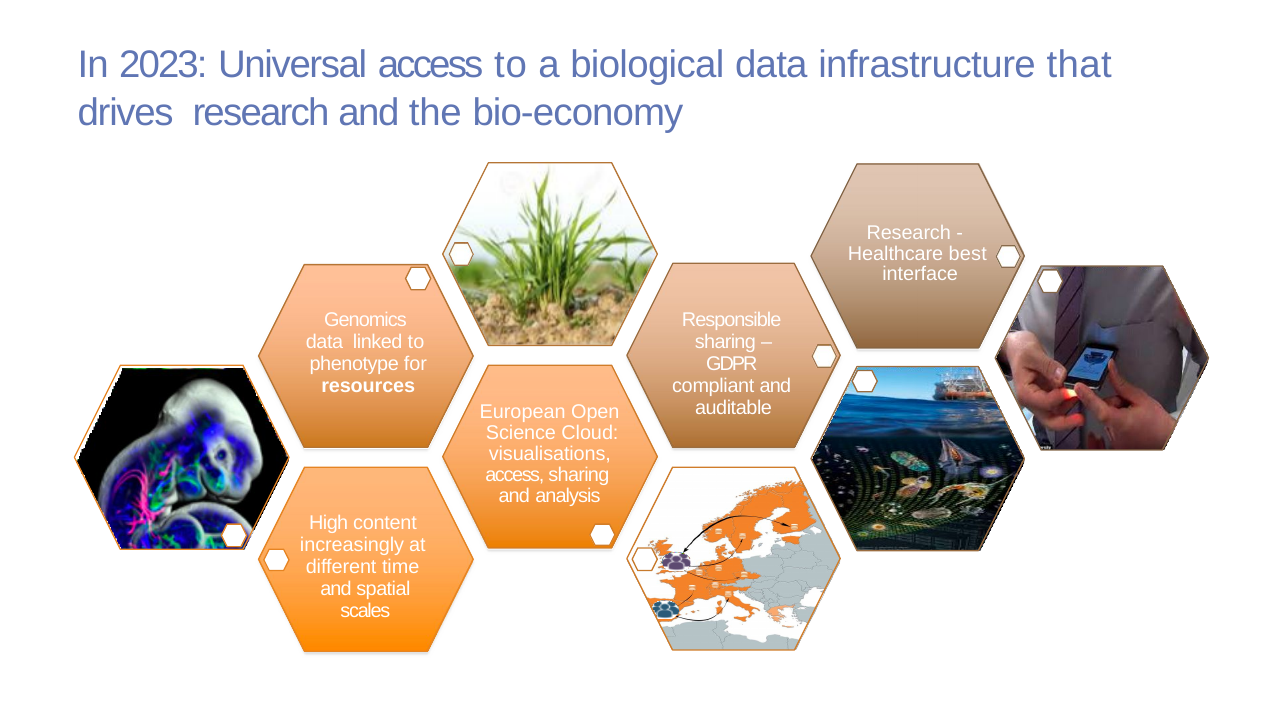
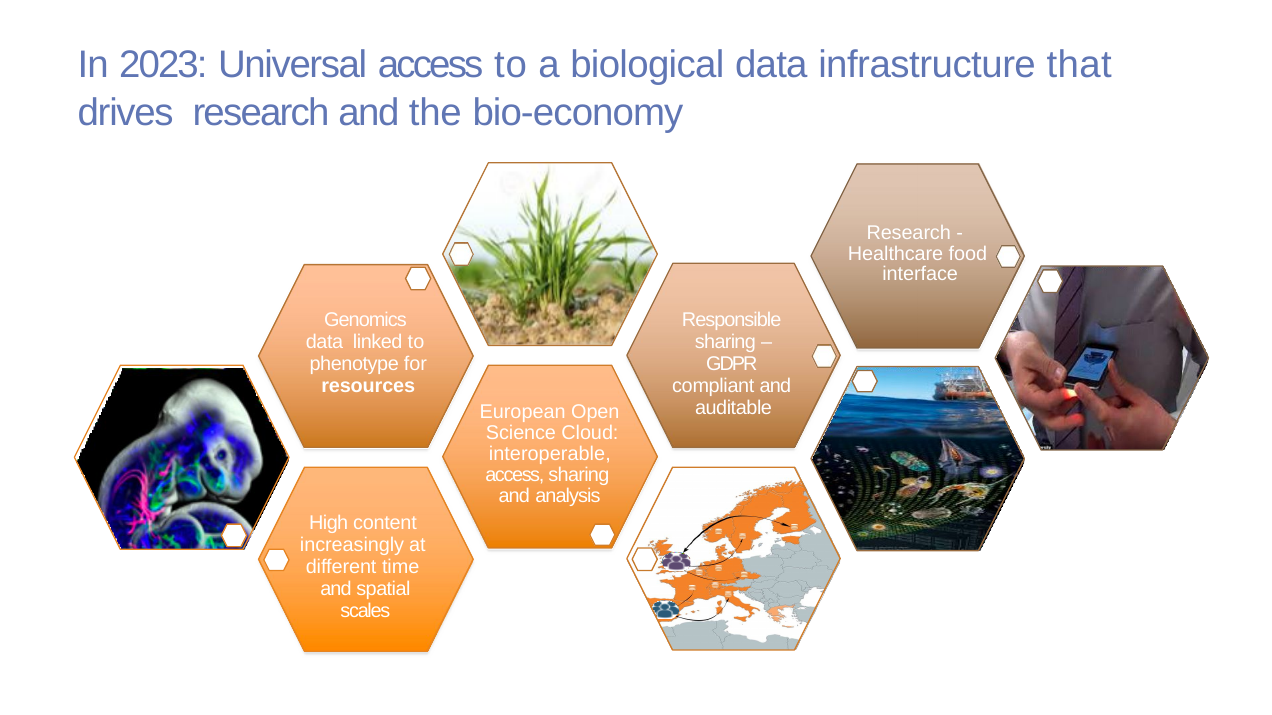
best: best -> food
visualisations: visualisations -> interoperable
